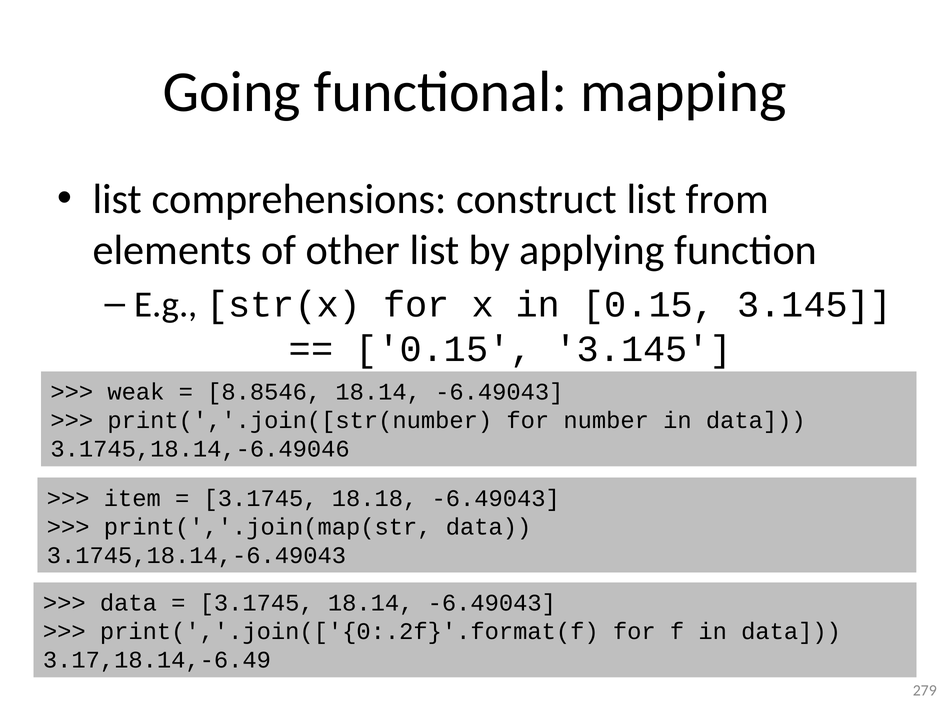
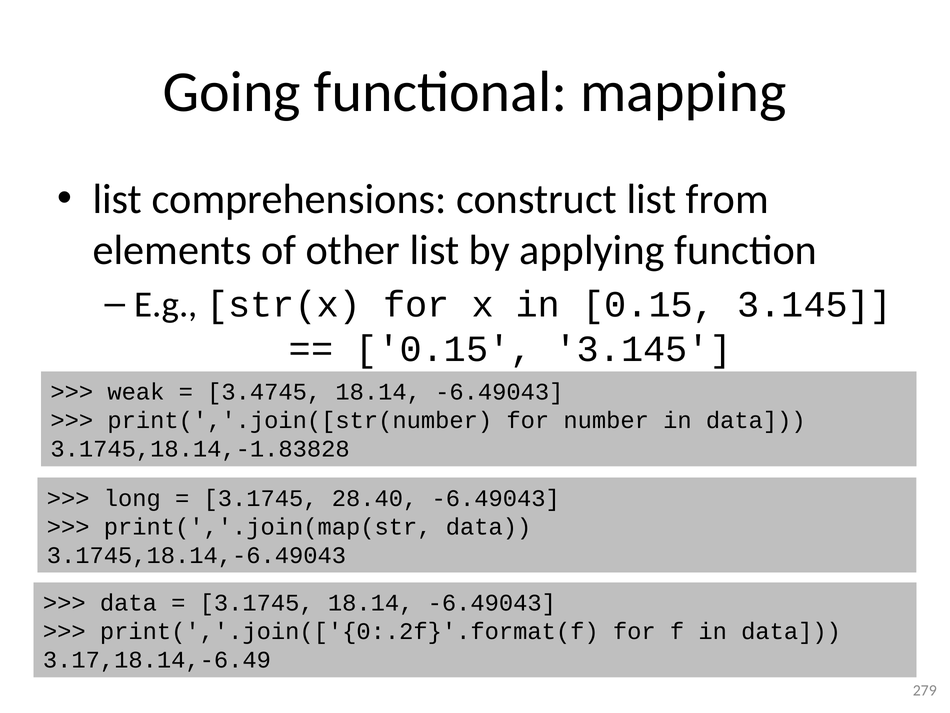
8.8546: 8.8546 -> 3.4745
3.1745,18.14,-6.49046: 3.1745,18.14,-6.49046 -> 3.1745,18.14,-1.83828
item: item -> long
18.18: 18.18 -> 28.40
